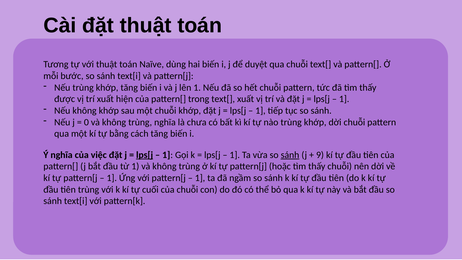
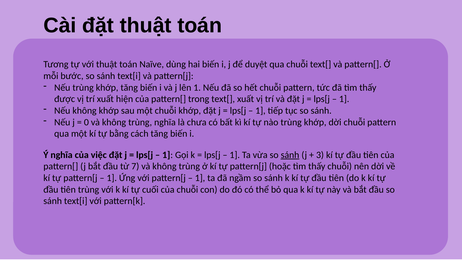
lps[j at (145, 155) underline: present -> none
9: 9 -> 3
từ 1: 1 -> 7
